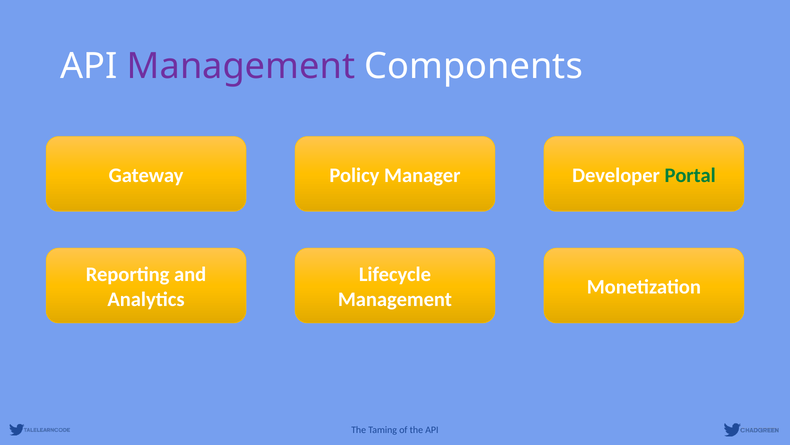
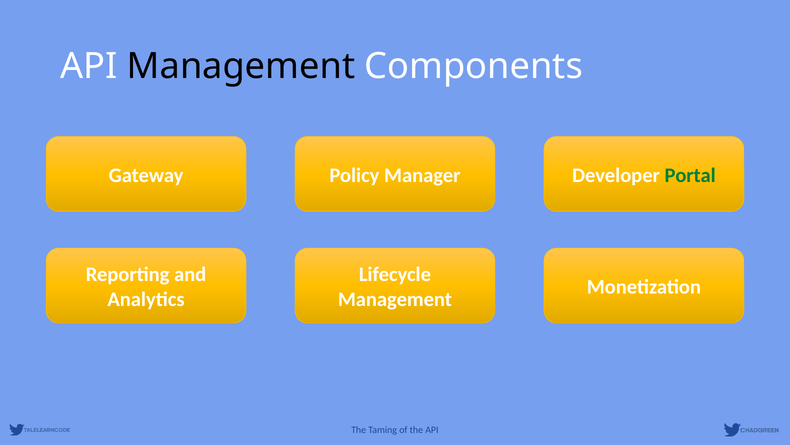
Management at (241, 66) colour: purple -> black
